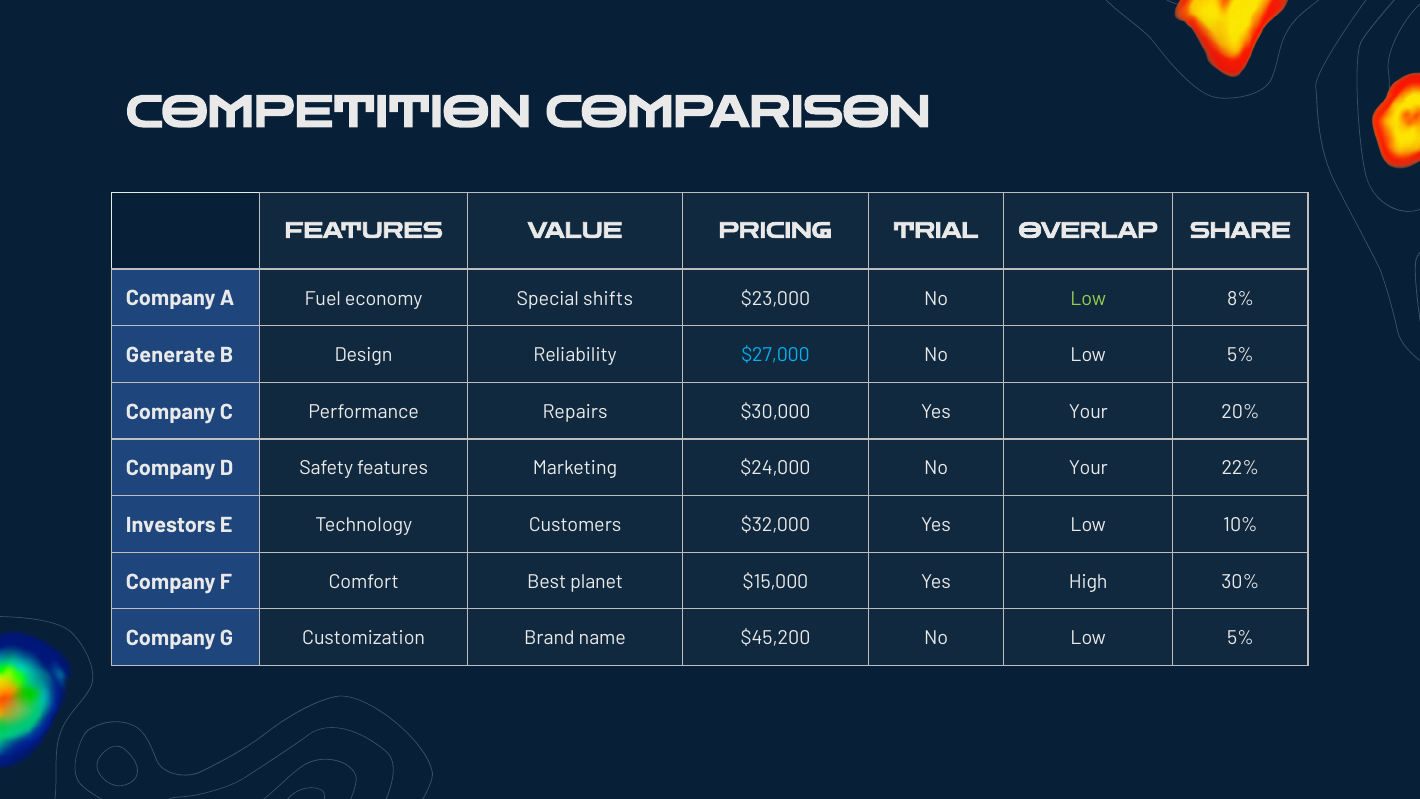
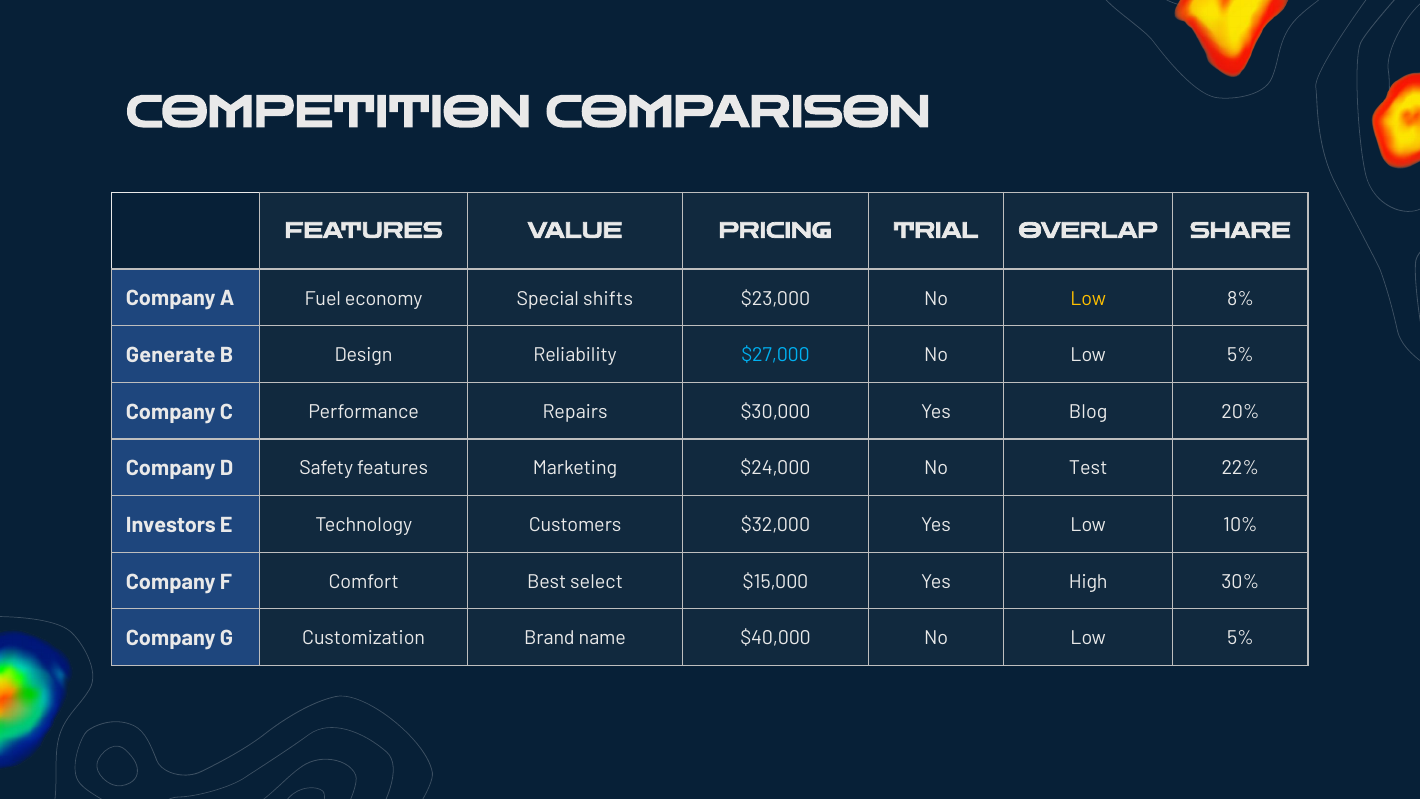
Low at (1088, 298) colour: light green -> yellow
Yes Your: Your -> Blog
No Your: Your -> Test
planet: planet -> select
$45,200: $45,200 -> $40,000
